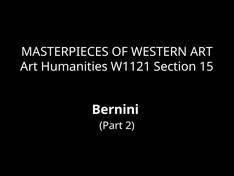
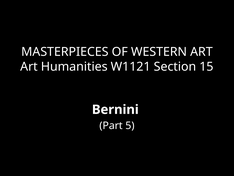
2: 2 -> 5
